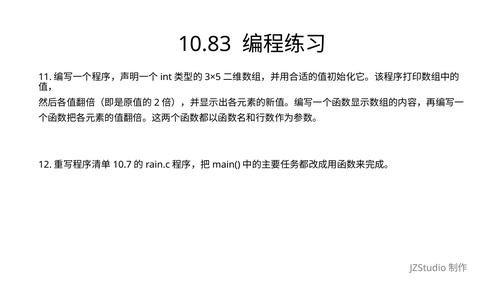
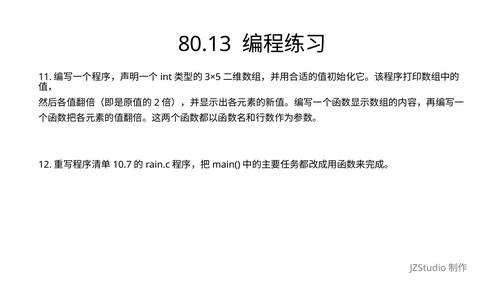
10.83: 10.83 -> 80.13
